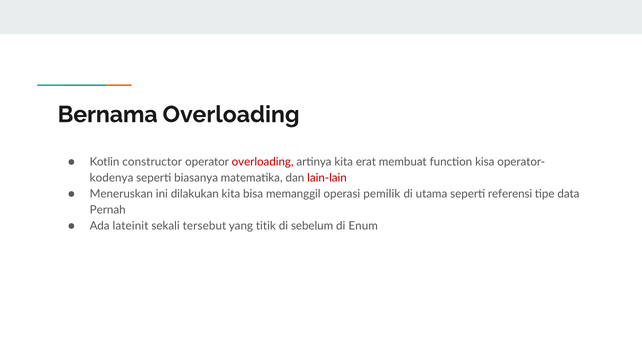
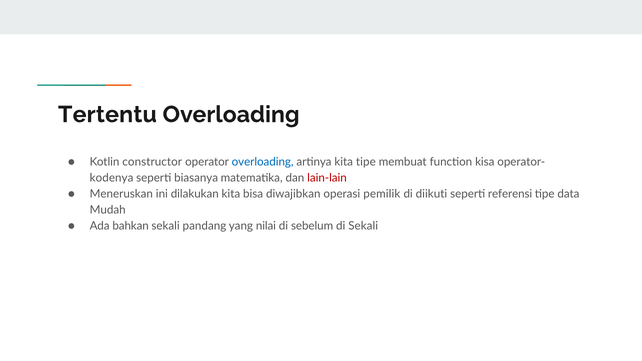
Bernama: Bernama -> Tertentu
overloading at (263, 162) colour: red -> blue
kita erat: erat -> tipe
memanggil: memanggil -> diwajibkan
utama: utama -> diikuti
Pernah: Pernah -> Mudah
lateinit: lateinit -> bahkan
tersebut: tersebut -> pandang
titik: titik -> nilai
di Enum: Enum -> Sekali
